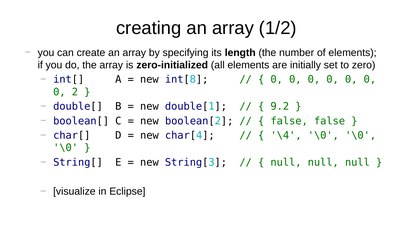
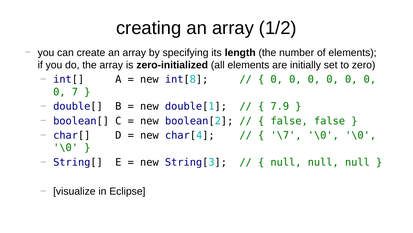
2: 2 -> 7
9.2: 9.2 -> 7.9
\4: \4 -> \7
